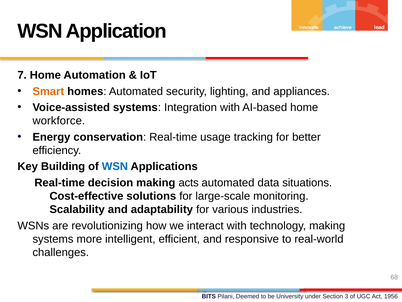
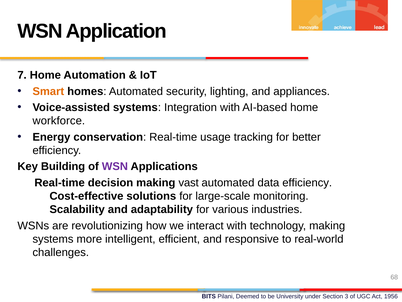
WSN at (115, 166) colour: blue -> purple
acts: acts -> vast
data situations: situations -> efficiency
